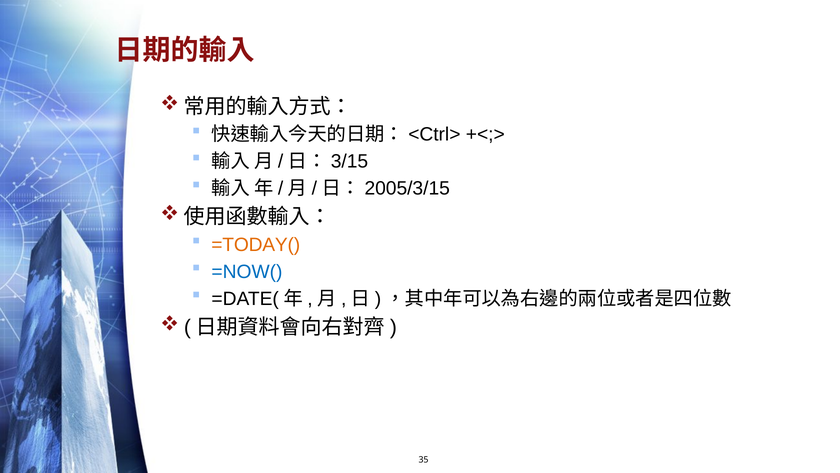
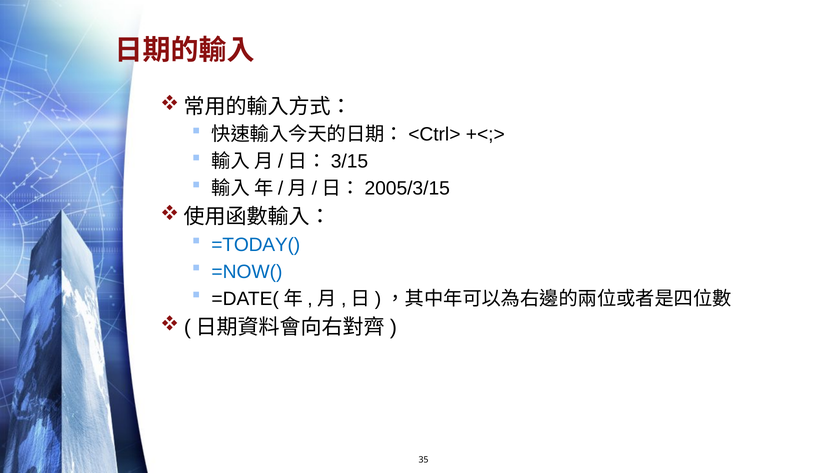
=TODAY( colour: orange -> blue
